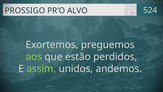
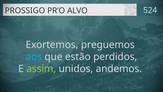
aos colour: light green -> light blue
